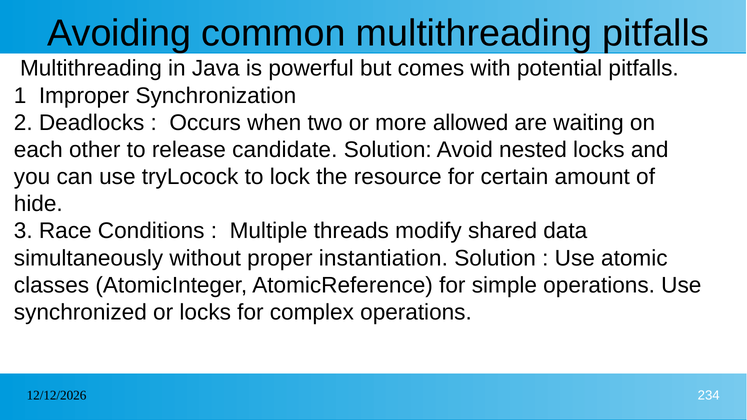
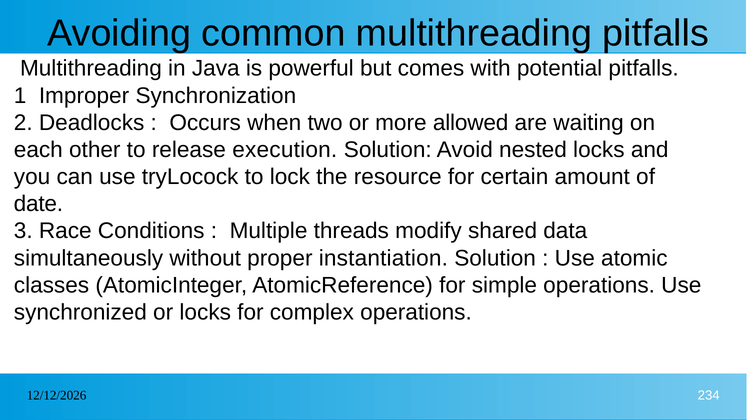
candidate: candidate -> execution
hide: hide -> date
